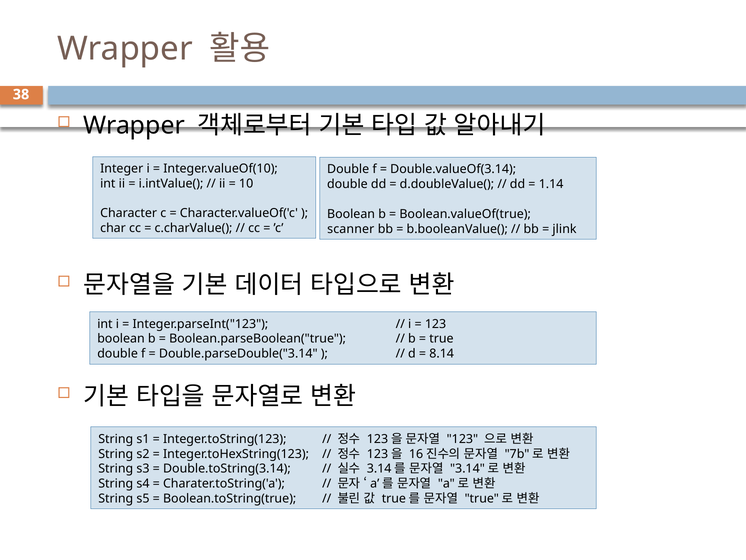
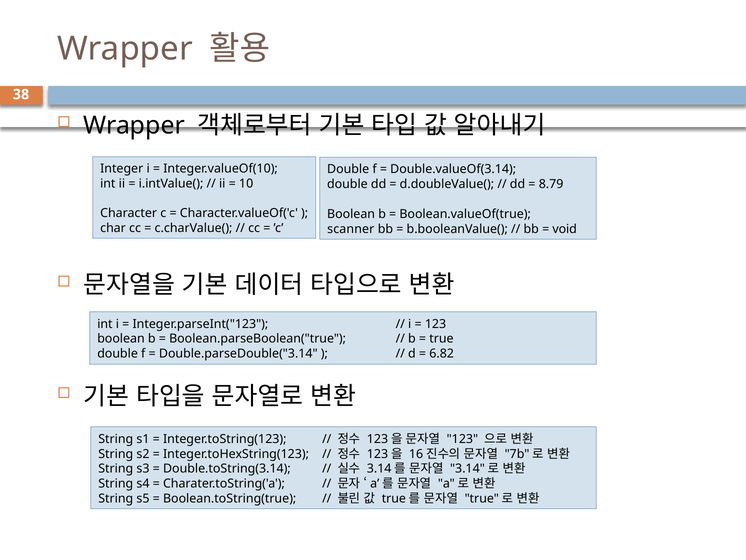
1.14: 1.14 -> 8.79
jlink: jlink -> void
8.14: 8.14 -> 6.82
